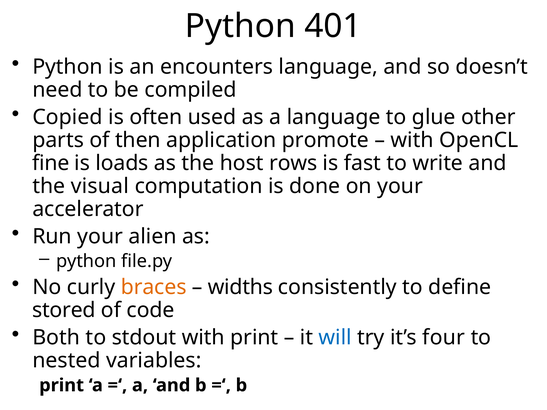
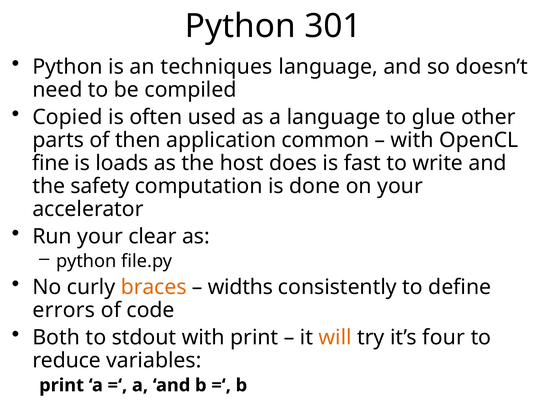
401: 401 -> 301
encounters: encounters -> techniques
promote: promote -> common
rows: rows -> does
visual: visual -> safety
alien: alien -> clear
stored: stored -> errors
will colour: blue -> orange
nested: nested -> reduce
